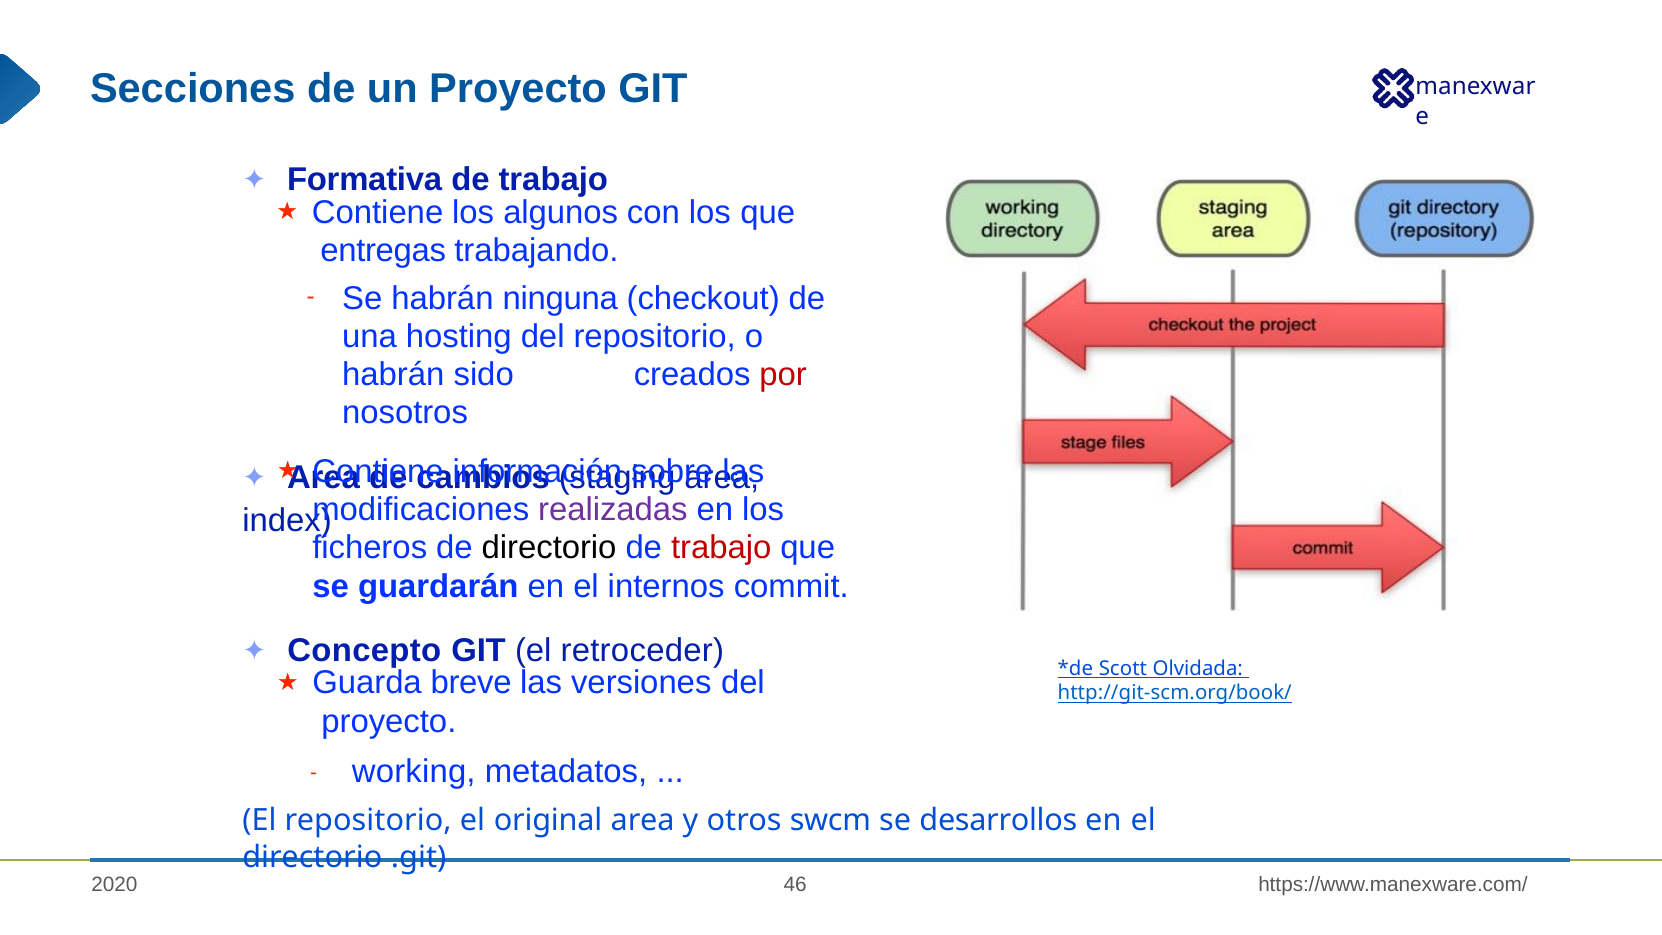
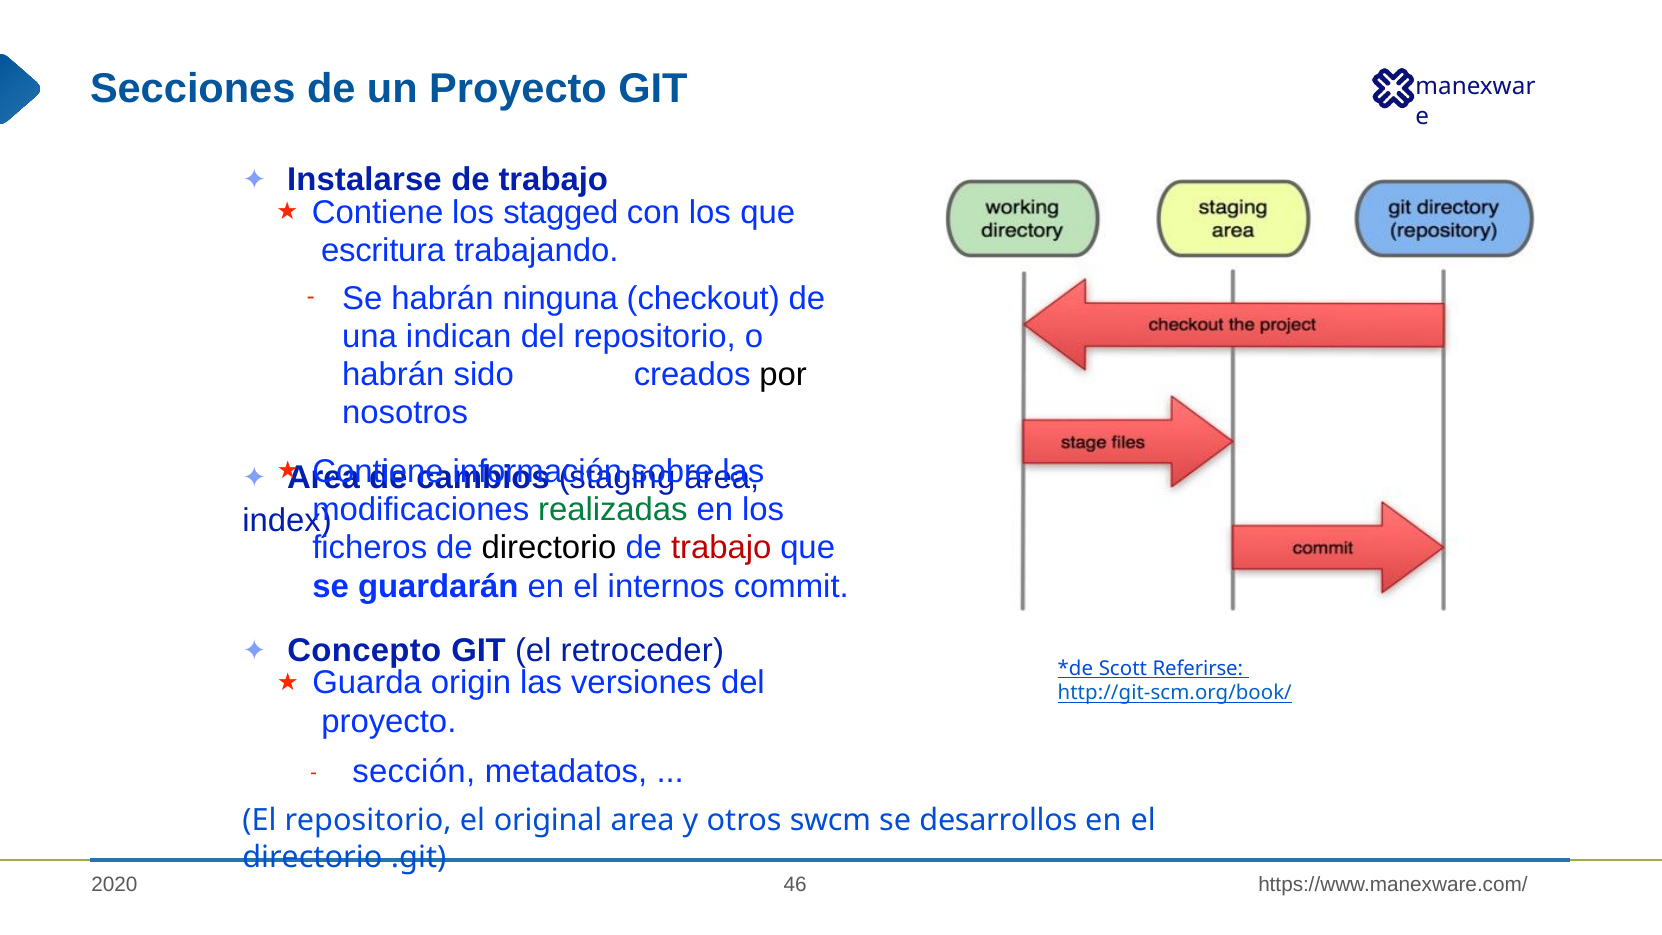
Formativa: Formativa -> Instalarse
algunos: algunos -> stagged
entregas: entregas -> escritura
hosting: hosting -> indican
por colour: red -> black
realizadas colour: purple -> green
Olvidada: Olvidada -> Referirse
breve: breve -> origin
working: working -> sección
